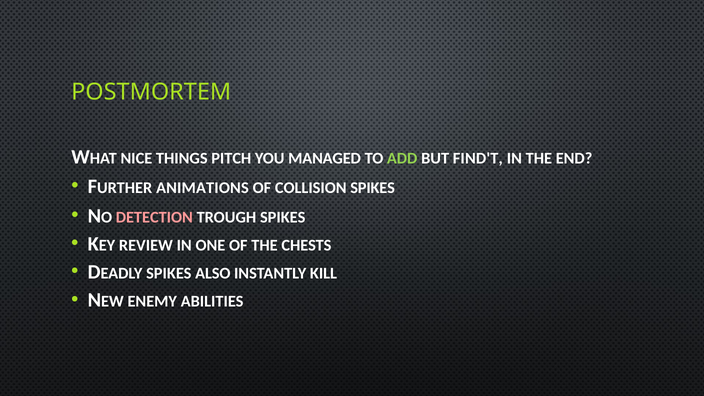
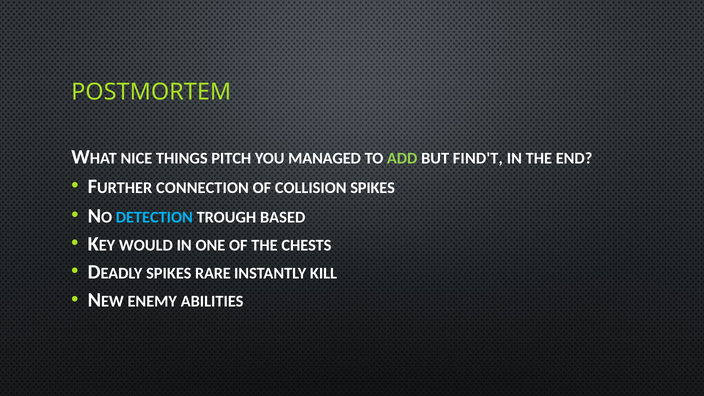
ANIMATIONS: ANIMATIONS -> CONNECTION
DETECTION colour: pink -> light blue
TROUGH SPIKES: SPIKES -> BASED
REVIEW: REVIEW -> WOULD
ALSO: ALSO -> RARE
